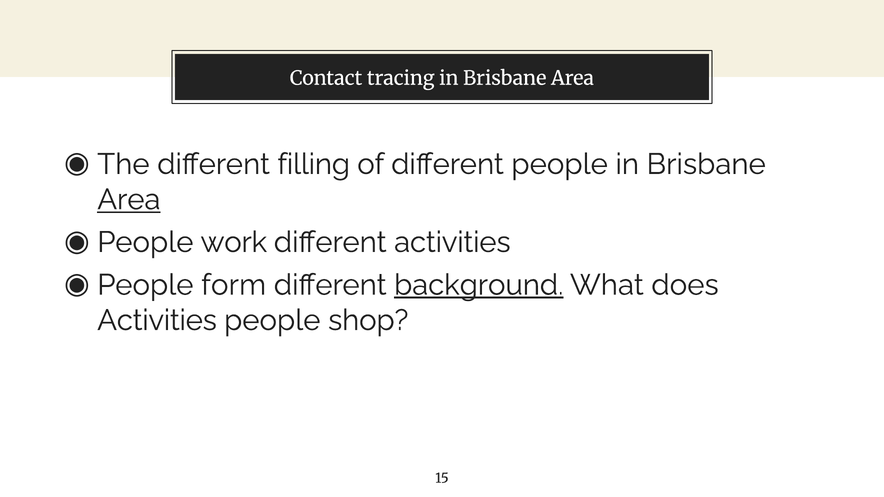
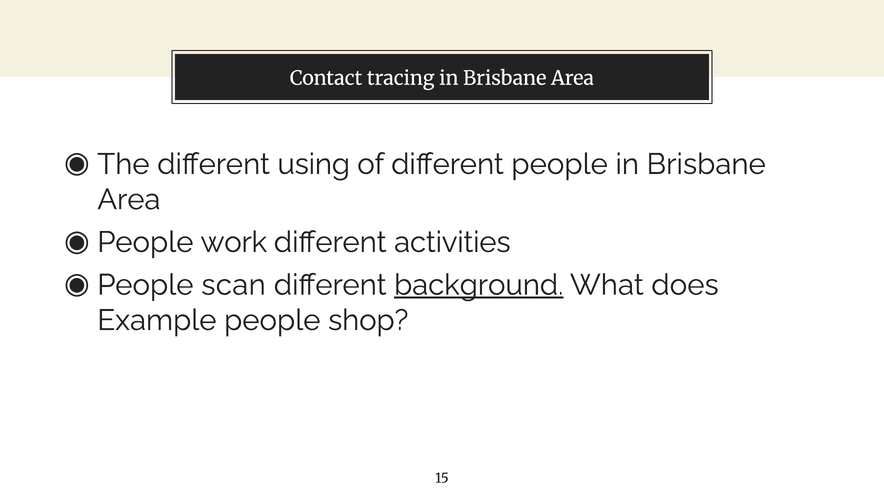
filling: filling -> using
Area at (129, 200) underline: present -> none
form: form -> scan
Activities at (157, 320): Activities -> Example
